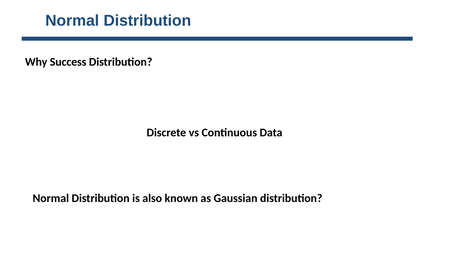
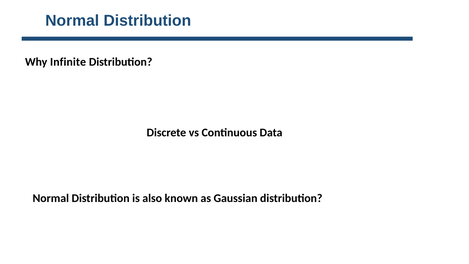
Success: Success -> Infinite
